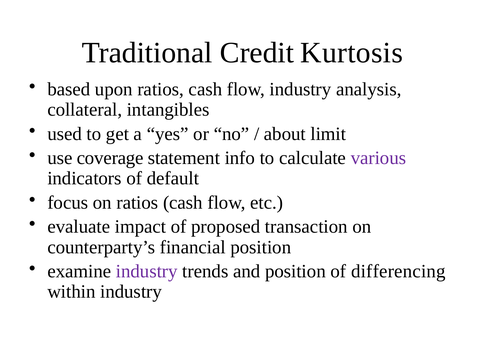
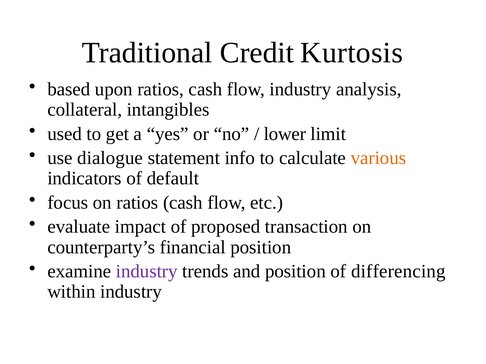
about: about -> lower
coverage: coverage -> dialogue
various colour: purple -> orange
